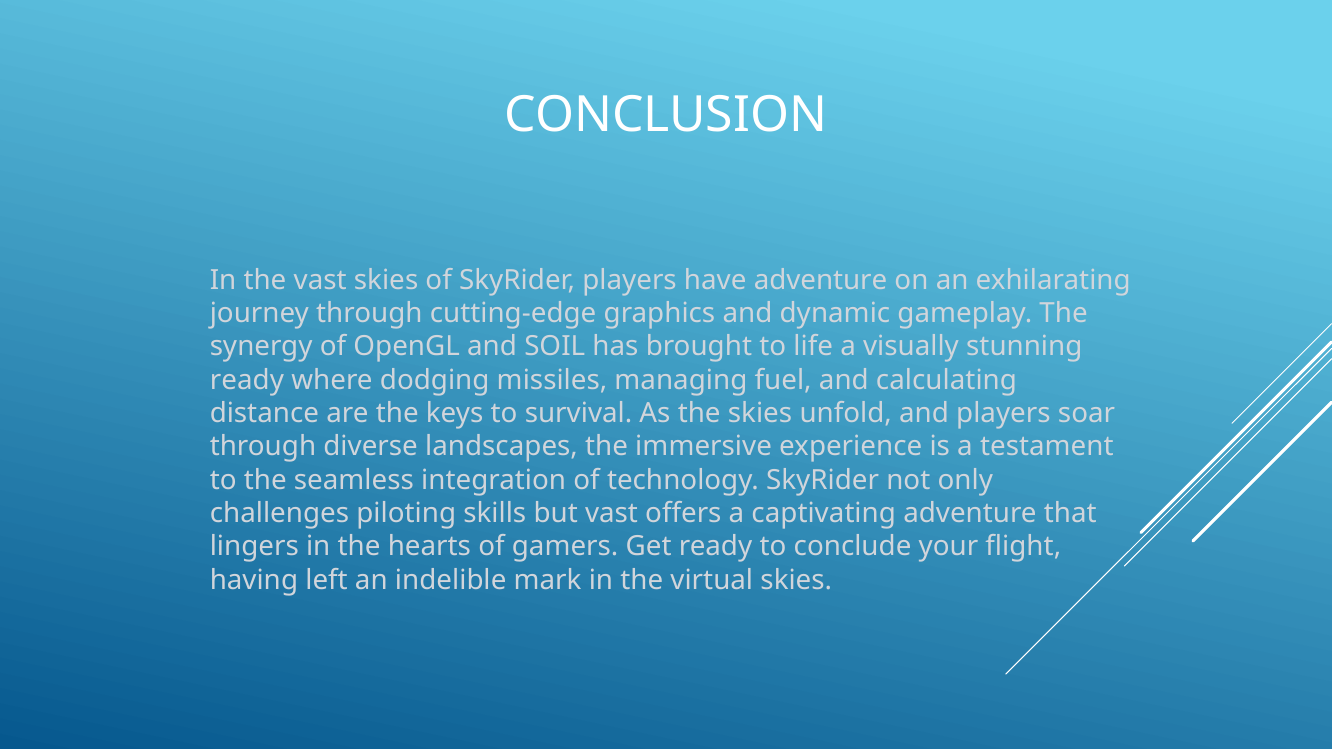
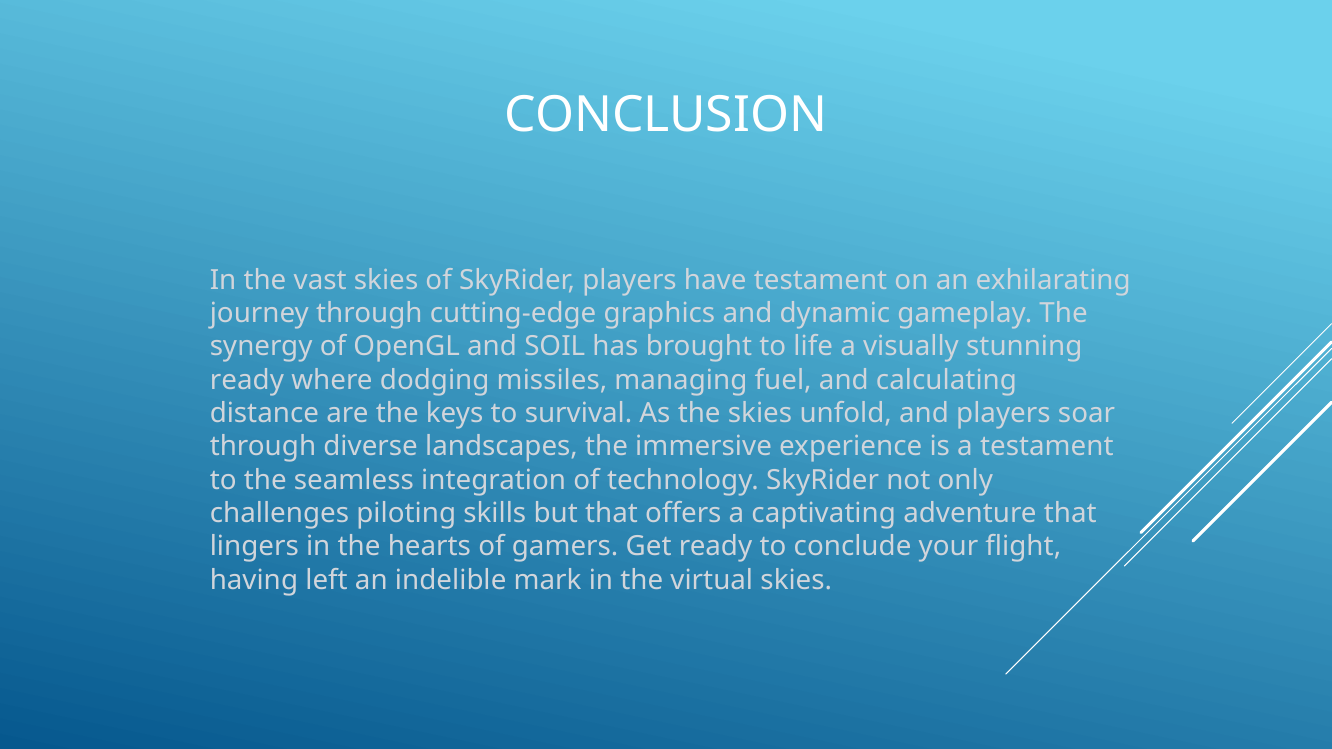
have adventure: adventure -> testament
but vast: vast -> that
